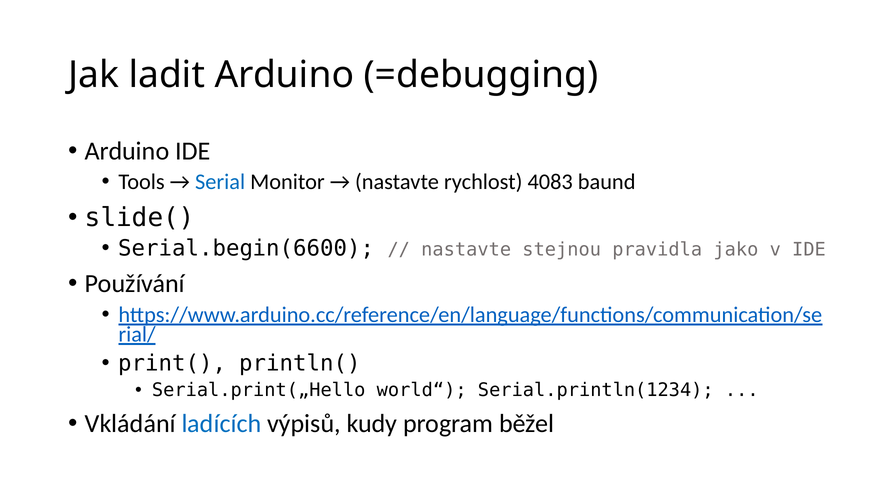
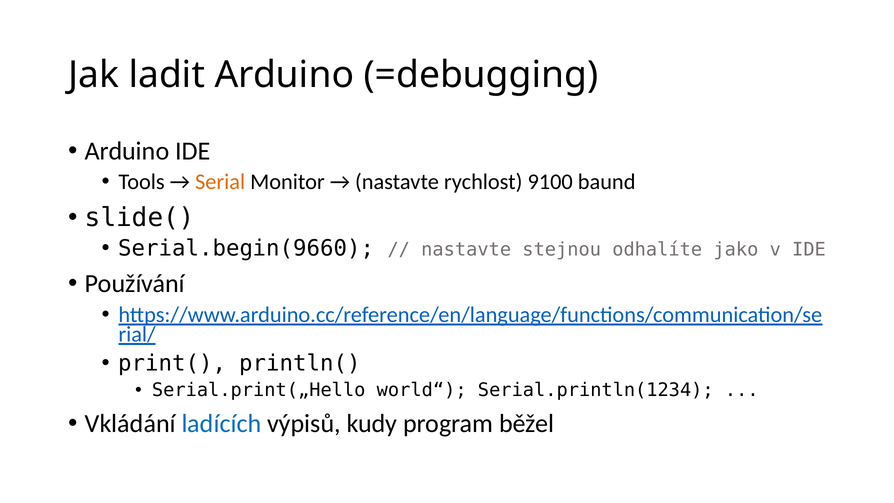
Serial colour: blue -> orange
4083: 4083 -> 9100
Serial.begin(6600: Serial.begin(6600 -> Serial.begin(9660
pravidla: pravidla -> odhalíte
